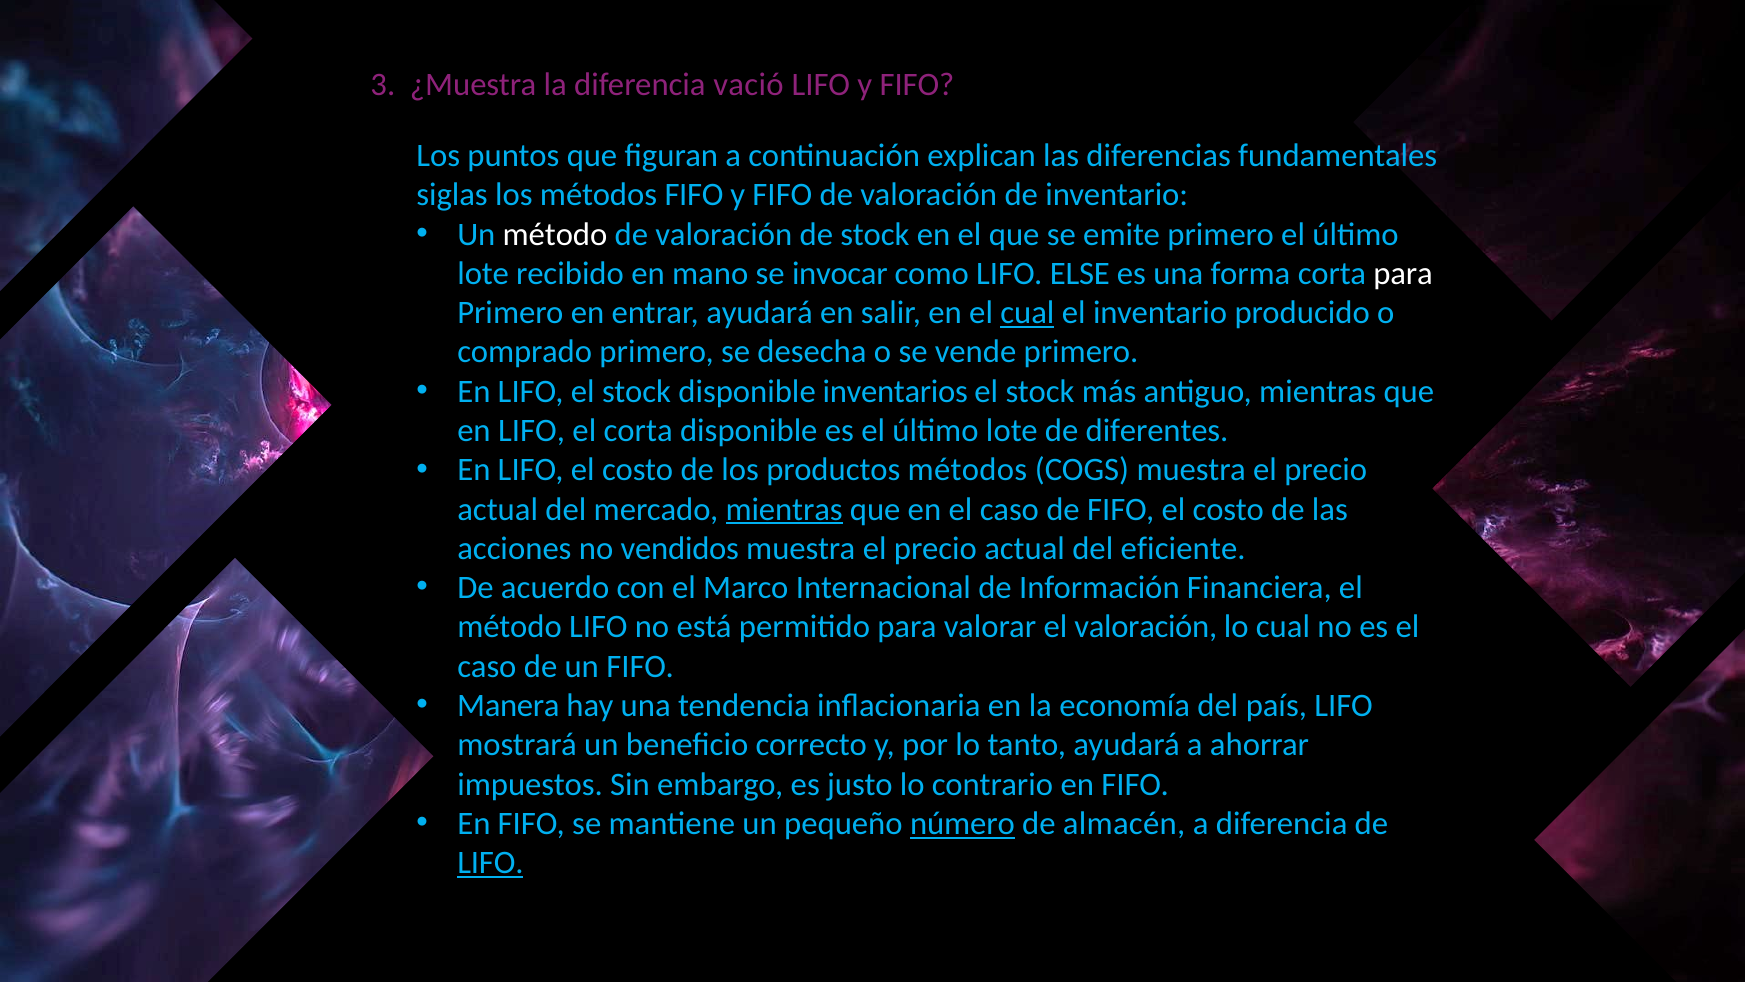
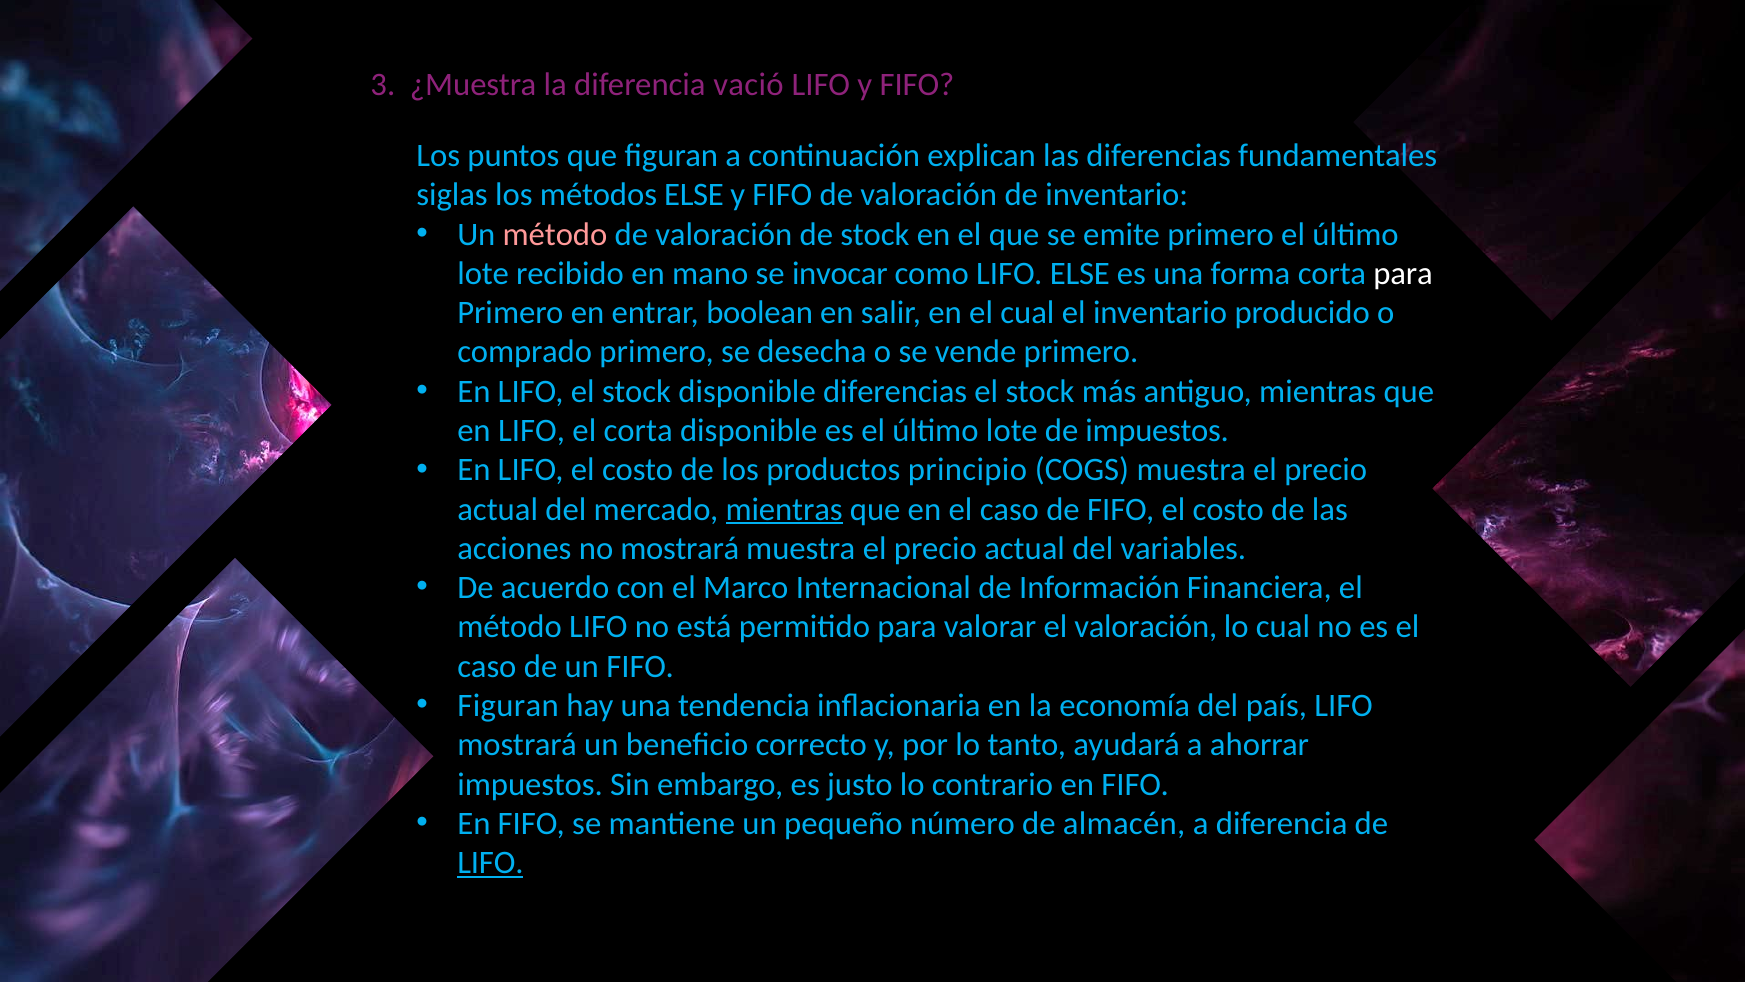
métodos FIFO: FIFO -> ELSE
método at (555, 234) colour: white -> pink
entrar ayudará: ayudará -> boolean
cual at (1027, 313) underline: present -> none
disponible inventarios: inventarios -> diferencias
de diferentes: diferentes -> impuestos
productos métodos: métodos -> principio
no vendidos: vendidos -> mostrará
eficiente: eficiente -> variables
Manera at (508, 705): Manera -> Figuran
número underline: present -> none
